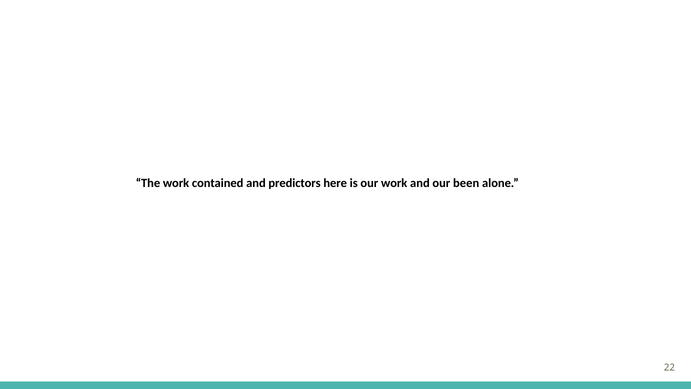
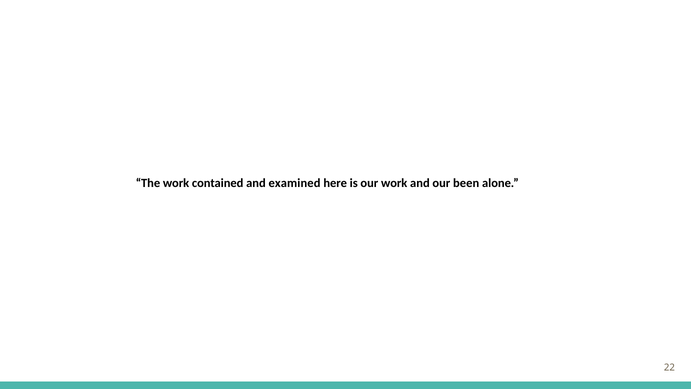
predictors: predictors -> examined
